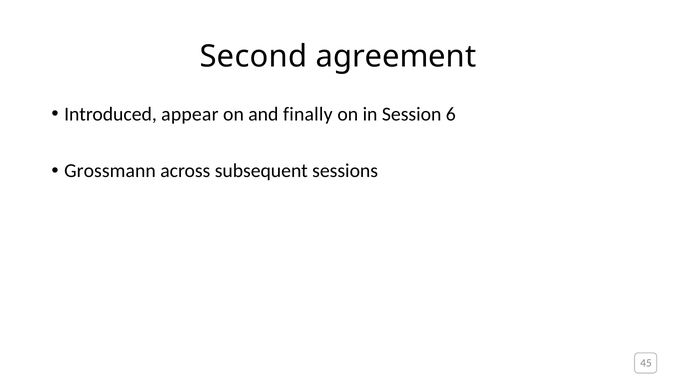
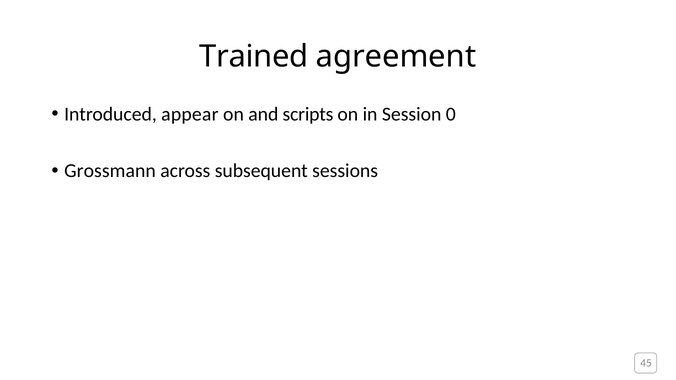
Second: Second -> Trained
finally: finally -> scripts
6: 6 -> 0
